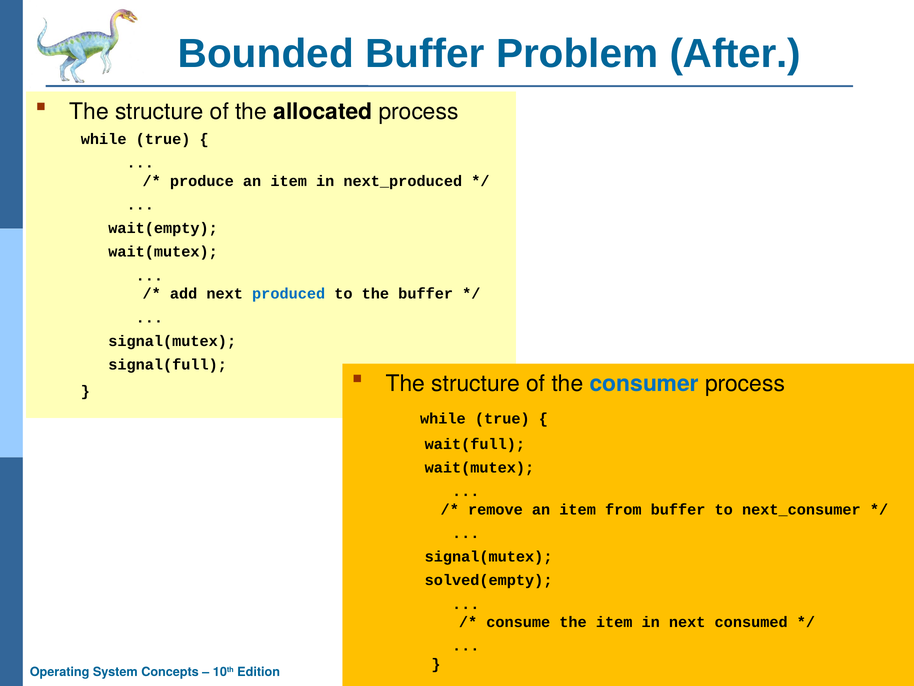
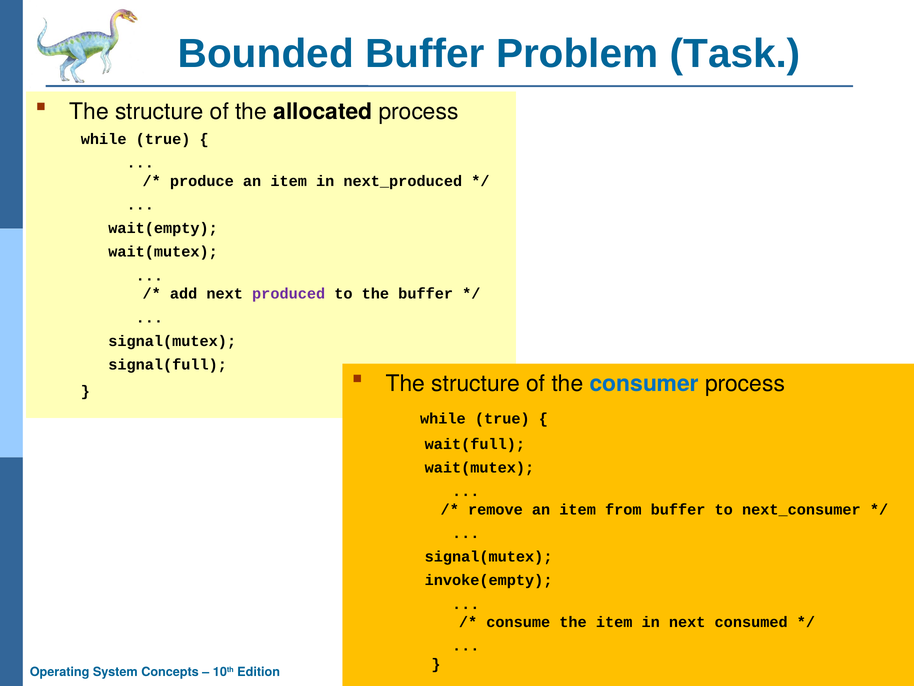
After: After -> Task
produced colour: blue -> purple
solved(empty: solved(empty -> invoke(empty
